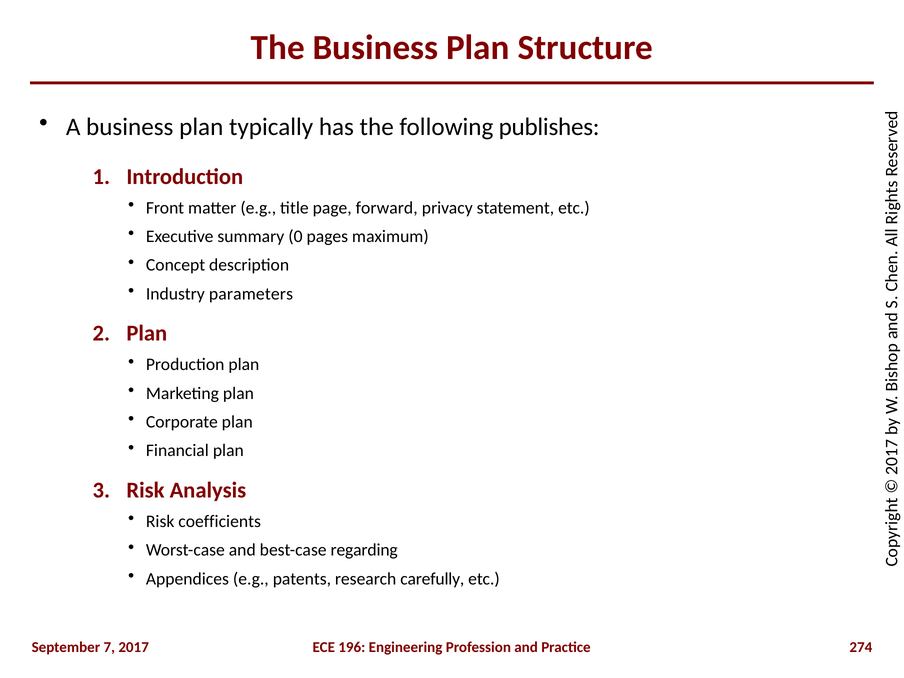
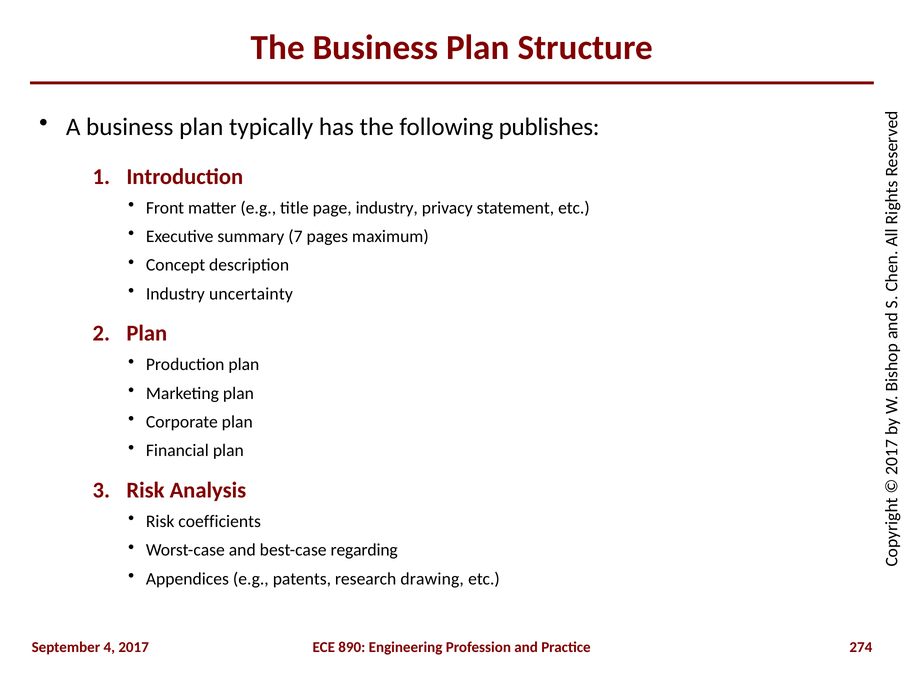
page forward: forward -> industry
summary 0: 0 -> 7
parameters: parameters -> uncertainty
carefully: carefully -> drawing
September 7: 7 -> 4
196: 196 -> 890
